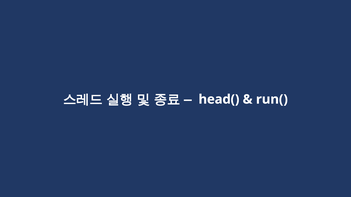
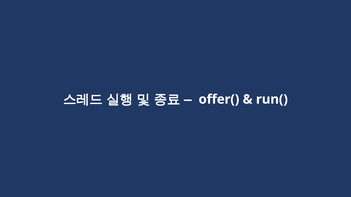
head(: head( -> offer(
